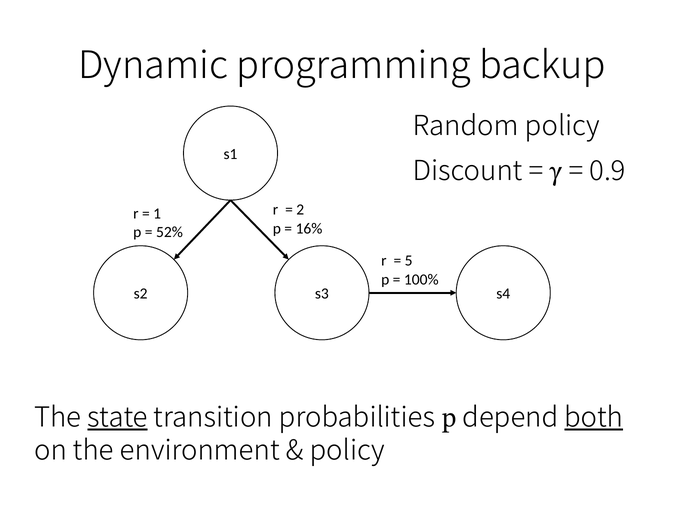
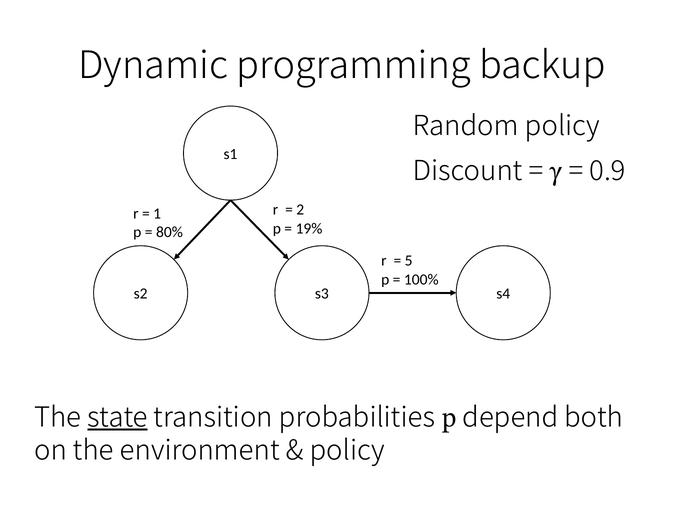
16%: 16% -> 19%
52%: 52% -> 80%
both underline: present -> none
